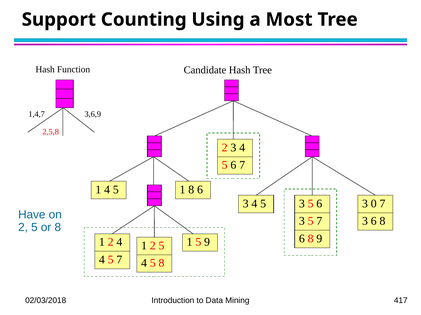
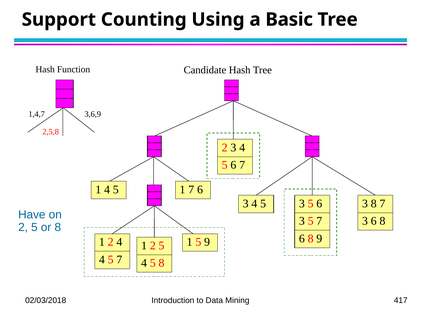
Most: Most -> Basic
1 8: 8 -> 7
3 0: 0 -> 8
